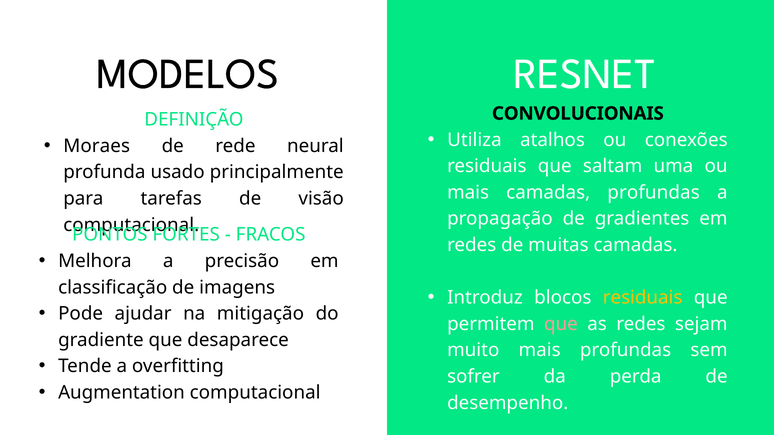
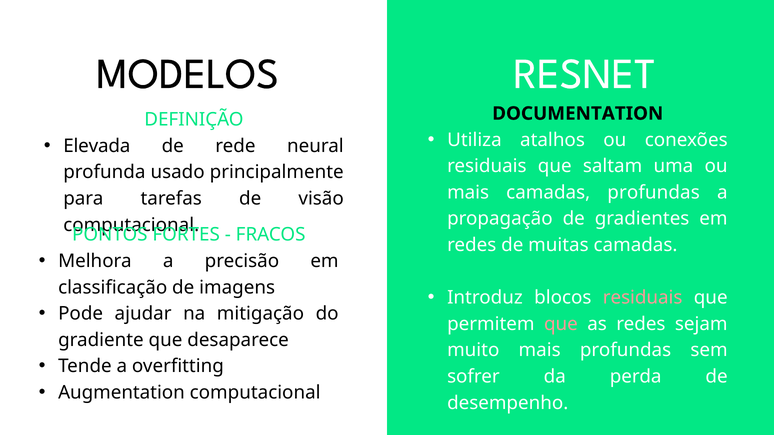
CONVOLUCIONAIS: CONVOLUCIONAIS -> DOCUMENTATION
Moraes: Moraes -> Elevada
residuais at (643, 298) colour: yellow -> pink
